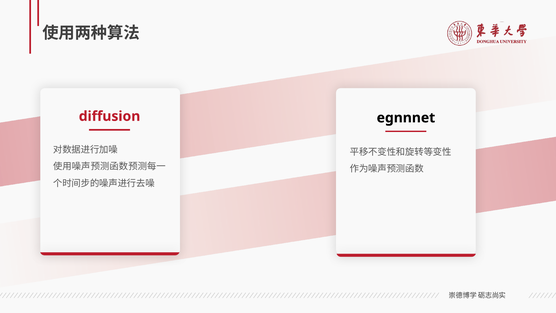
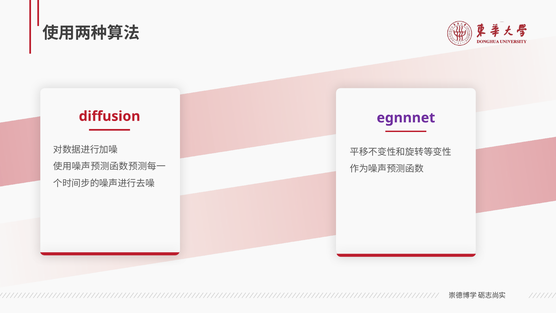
egnnnet colour: black -> purple
